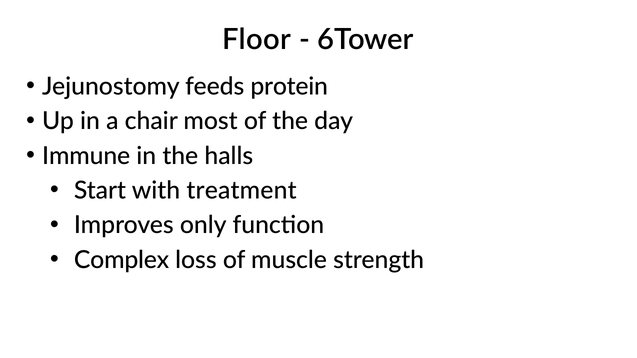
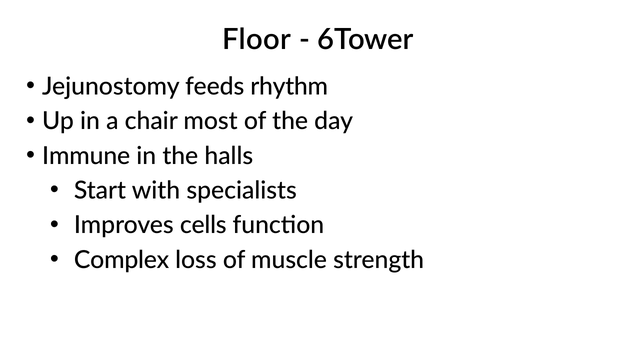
protein: protein -> rhythm
treatment: treatment -> specialists
only: only -> cells
